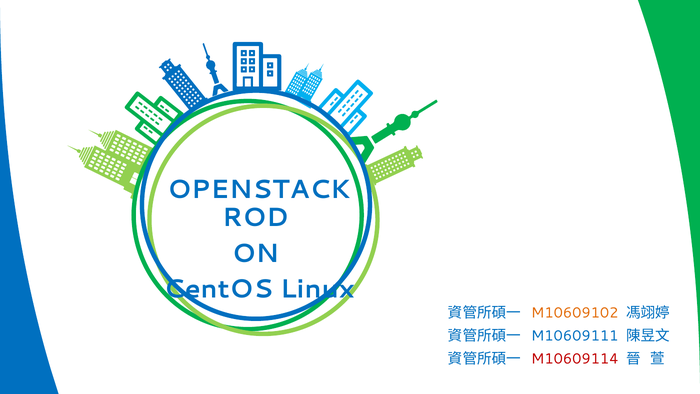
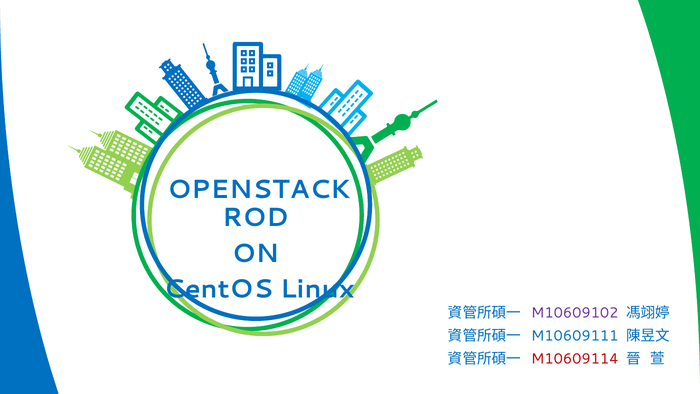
M10609102 colour: orange -> purple
